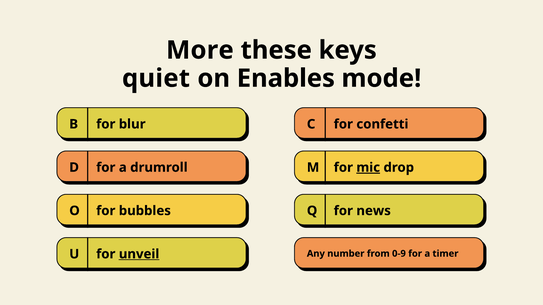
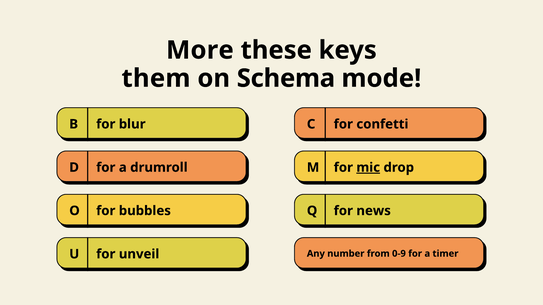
quiet: quiet -> them
Enables: Enables -> Schema
unveil underline: present -> none
